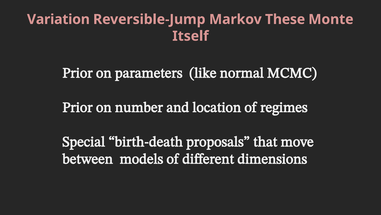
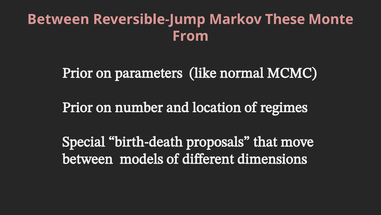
Variation at (58, 19): Variation -> Between
Itself: Itself -> From
